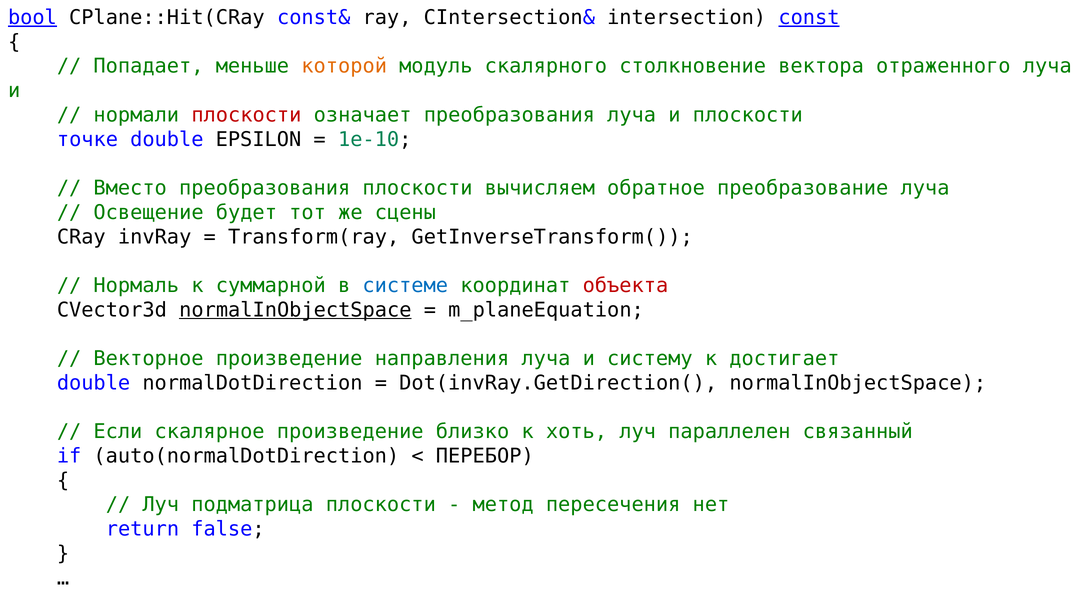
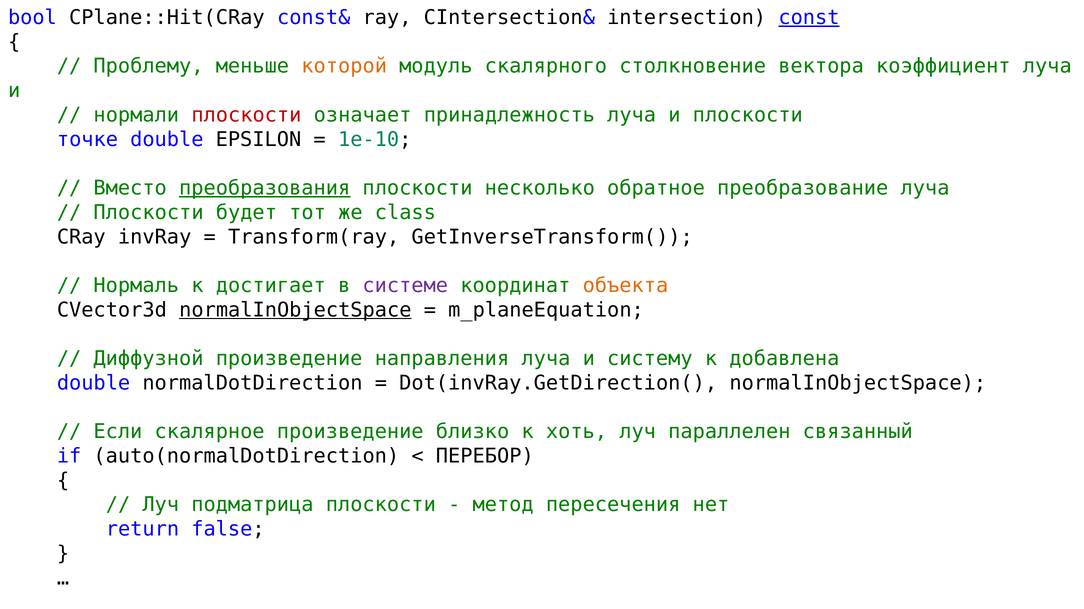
bool underline: present -> none
Попадает: Попадает -> Проблему
отраженного: отраженного -> коэффициент
означает преобразования: преобразования -> принадлежность
преобразования at (265, 188) underline: none -> present
вычисляем: вычисляем -> несколько
Освещение at (149, 213): Освещение -> Плоскости
сцены: сцены -> class
суммарной: суммарной -> достигает
системе colour: blue -> purple
объекта colour: red -> orange
Векторное: Векторное -> Диффузной
достигает: достигает -> добавлена
